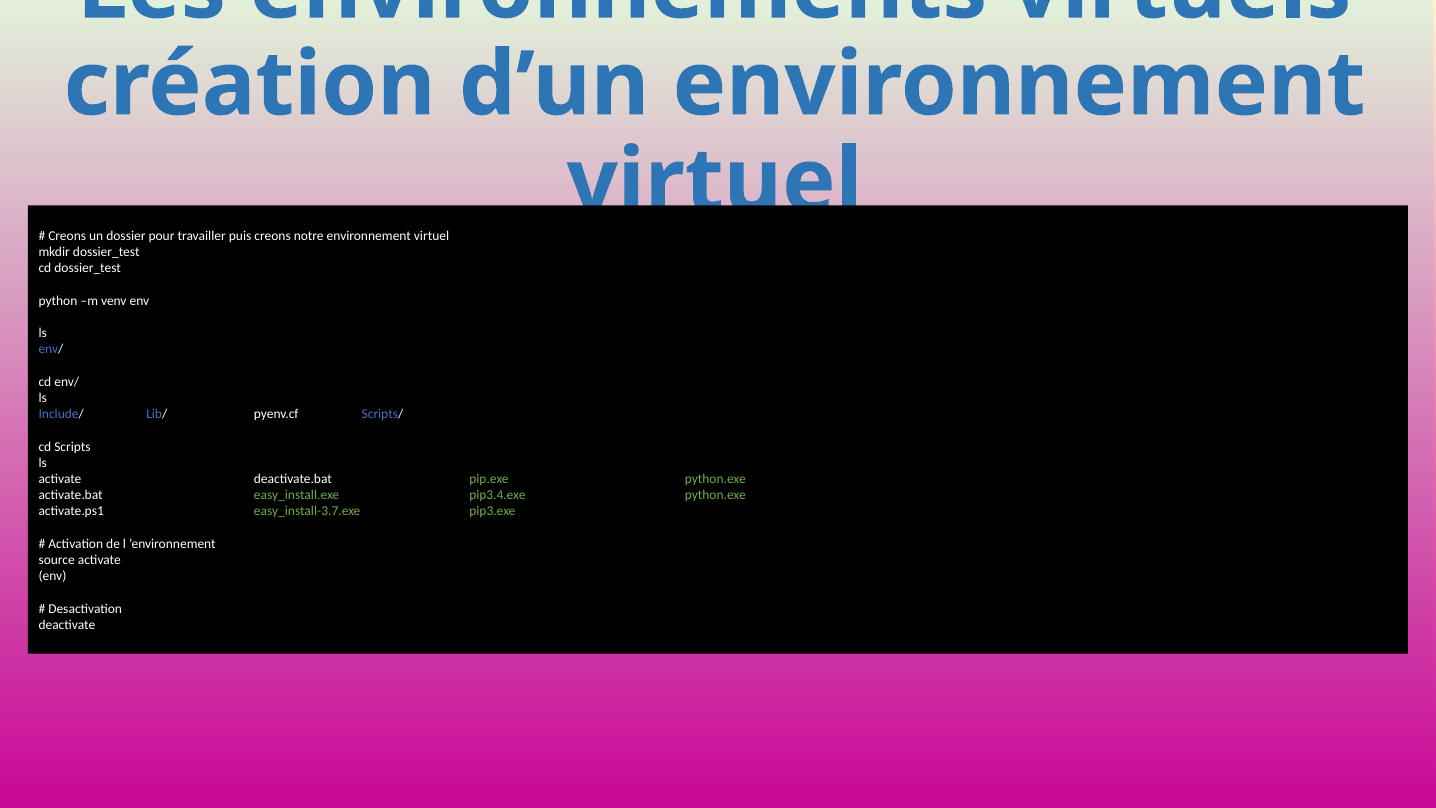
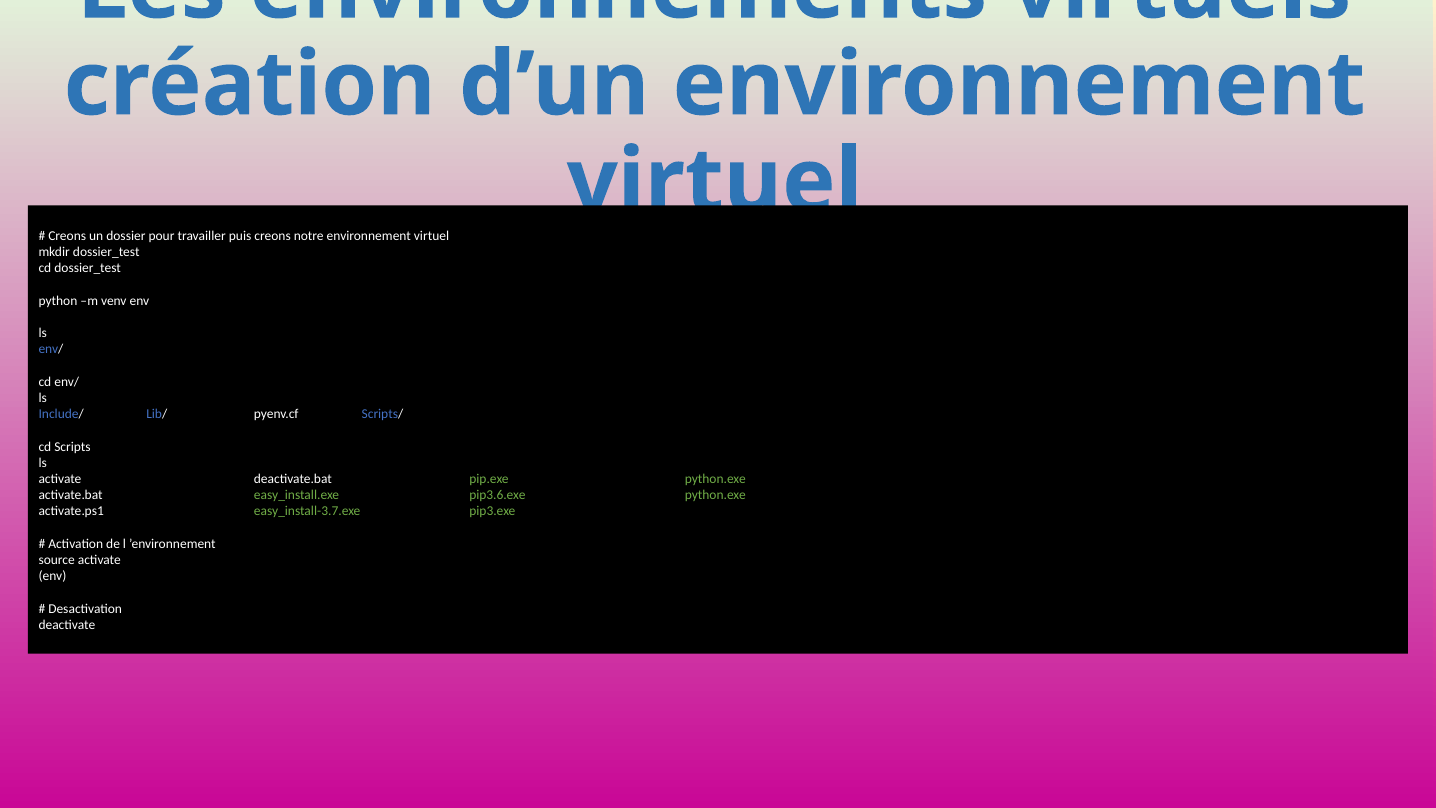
pip3.4.exe: pip3.4.exe -> pip3.6.exe
